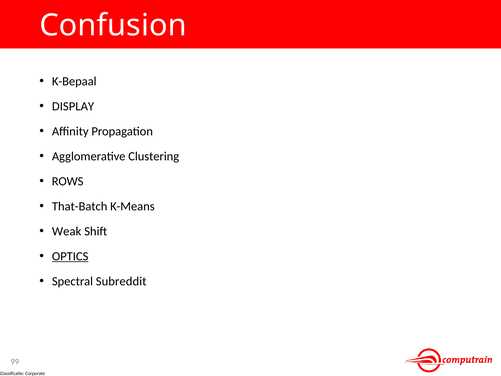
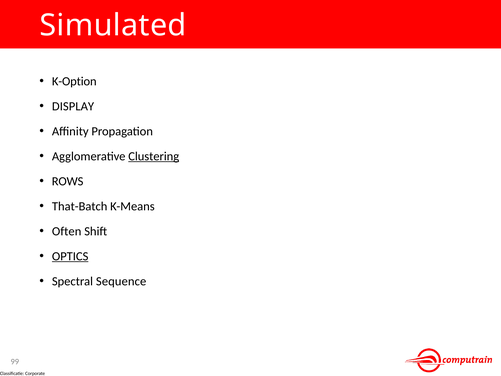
Confusion: Confusion -> Simulated
K-Bepaal: K-Bepaal -> K-Option
Clustering underline: none -> present
Weak: Weak -> Often
Subreddit: Subreddit -> Sequence
